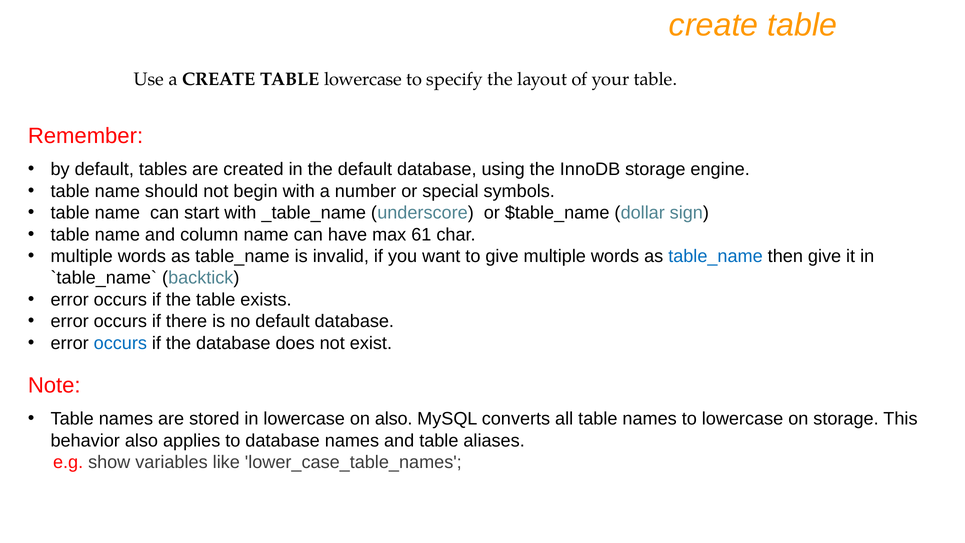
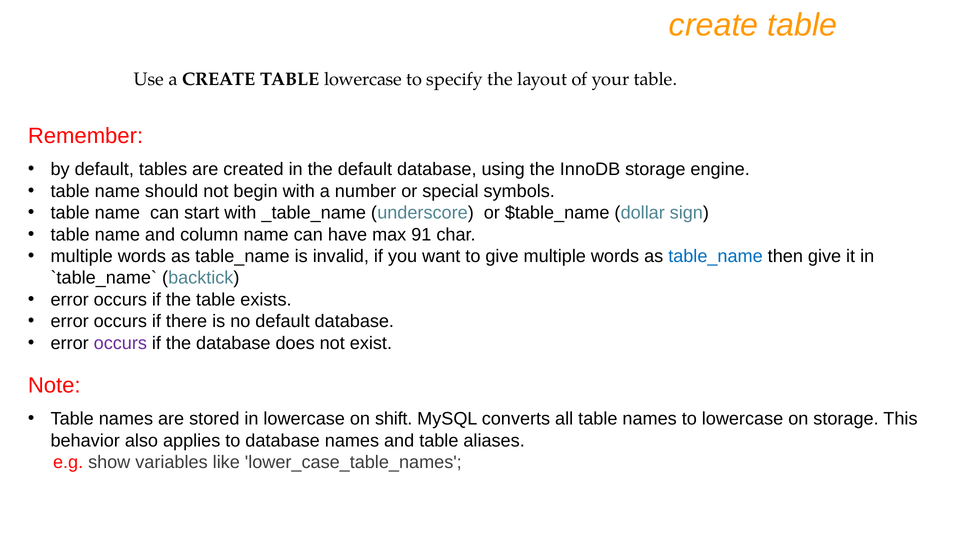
61: 61 -> 91
occurs at (120, 343) colour: blue -> purple
on also: also -> shift
